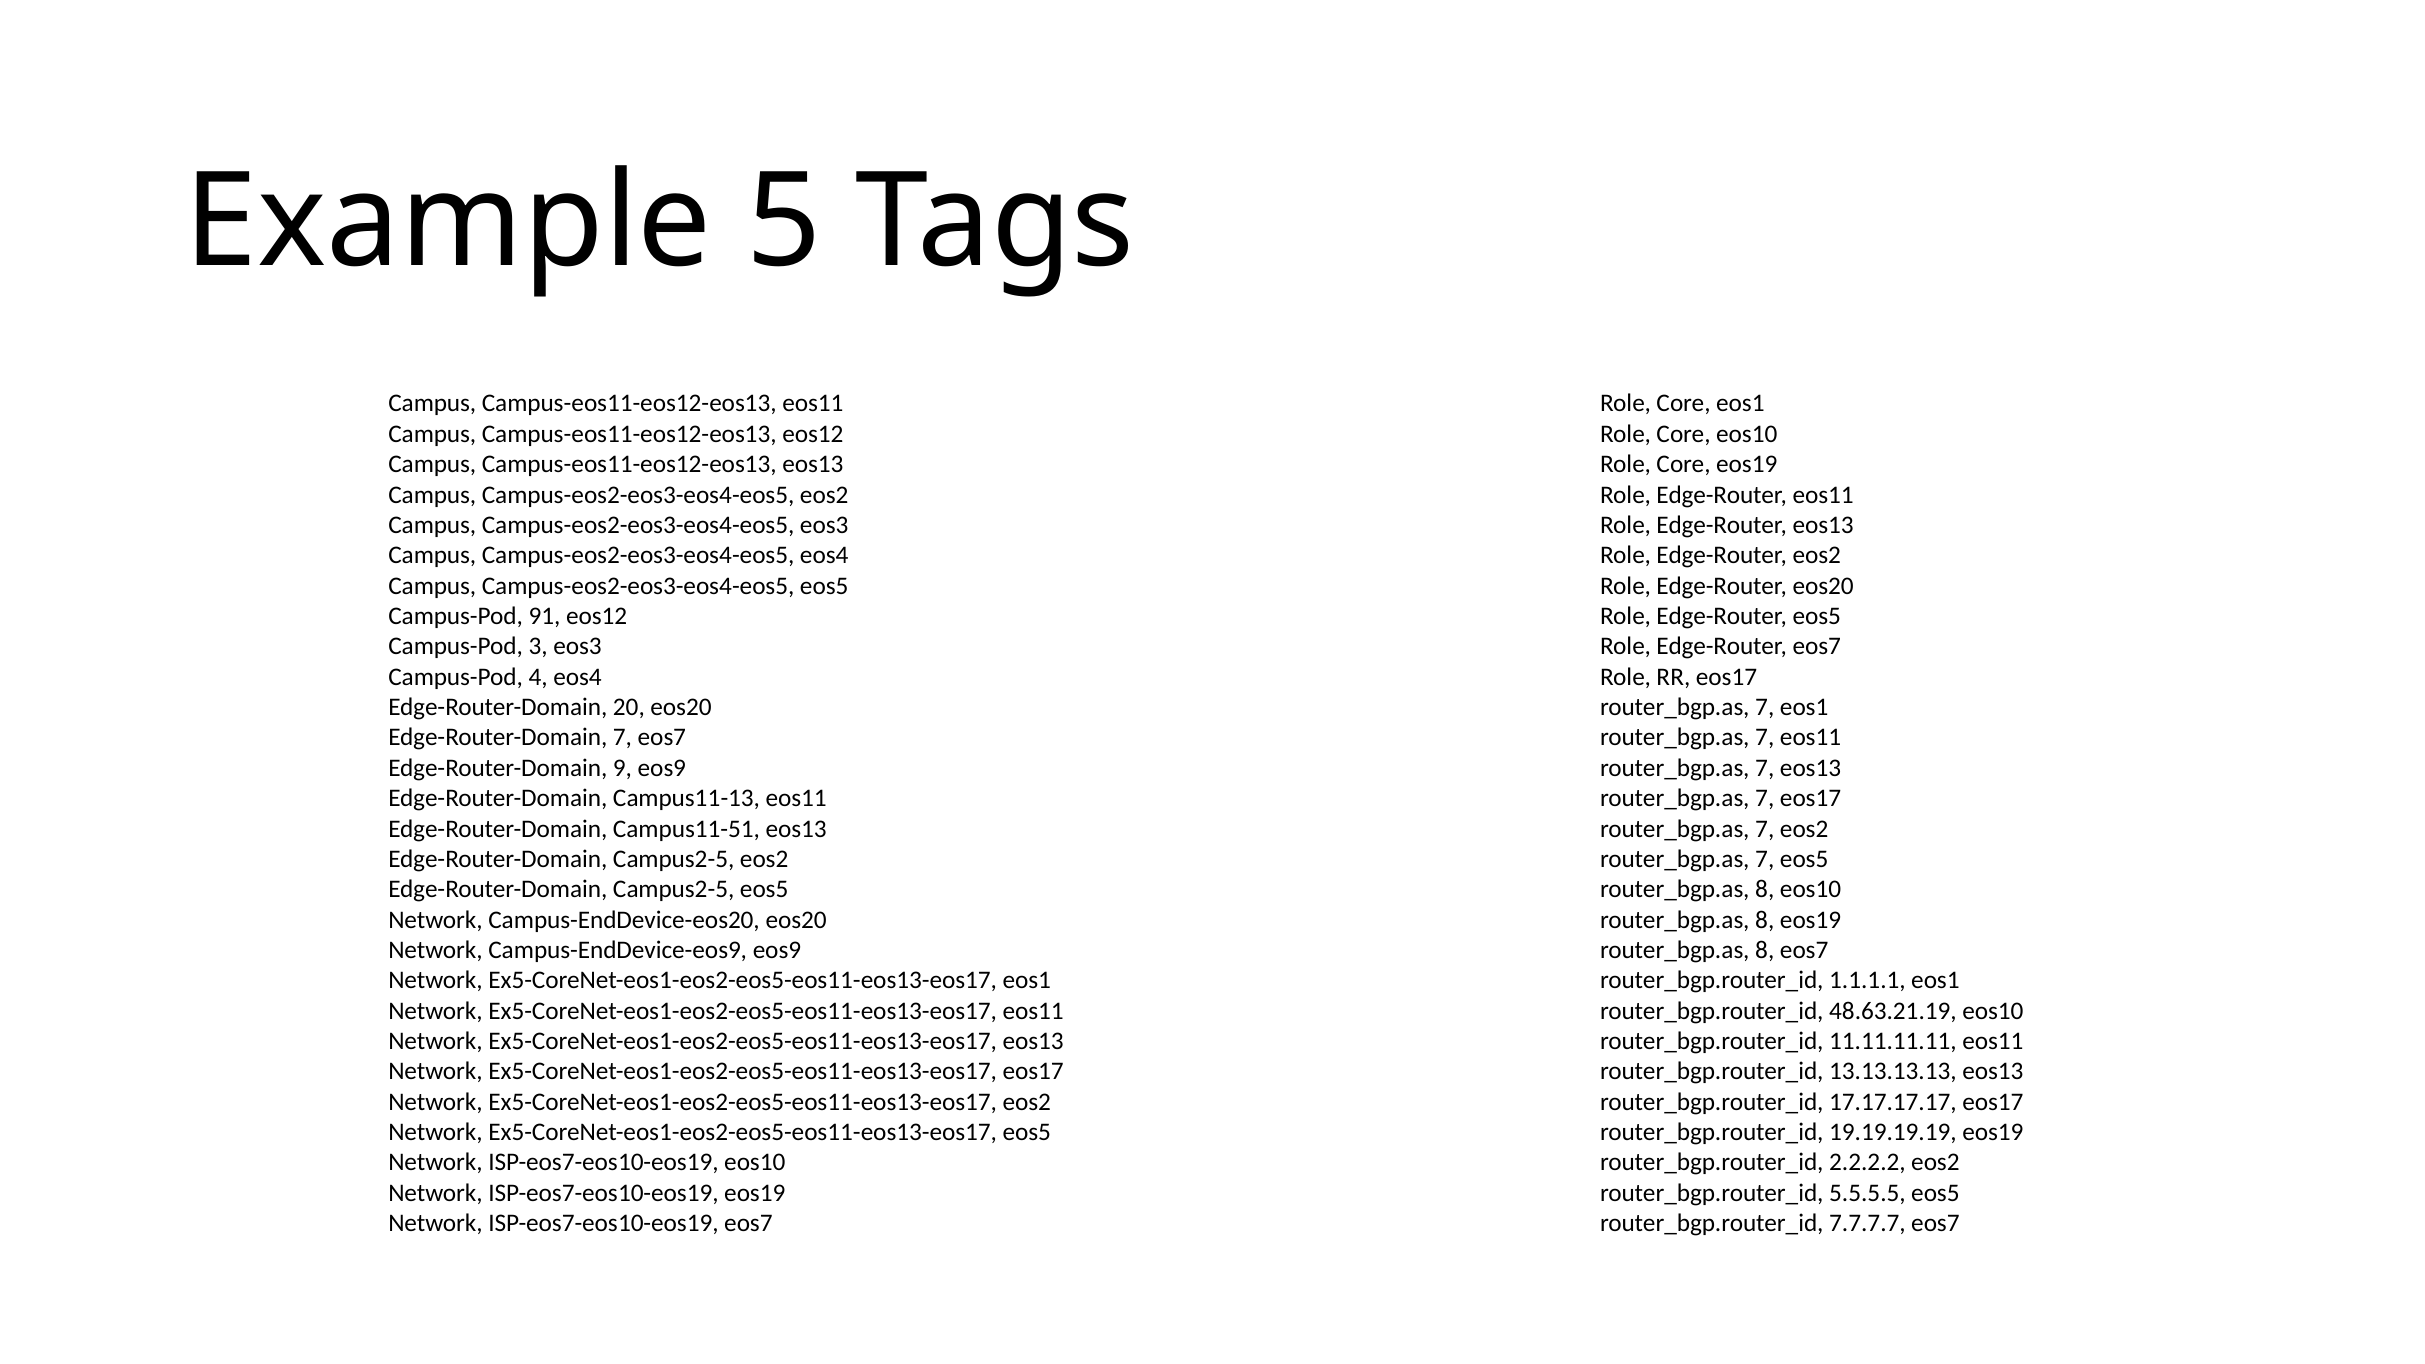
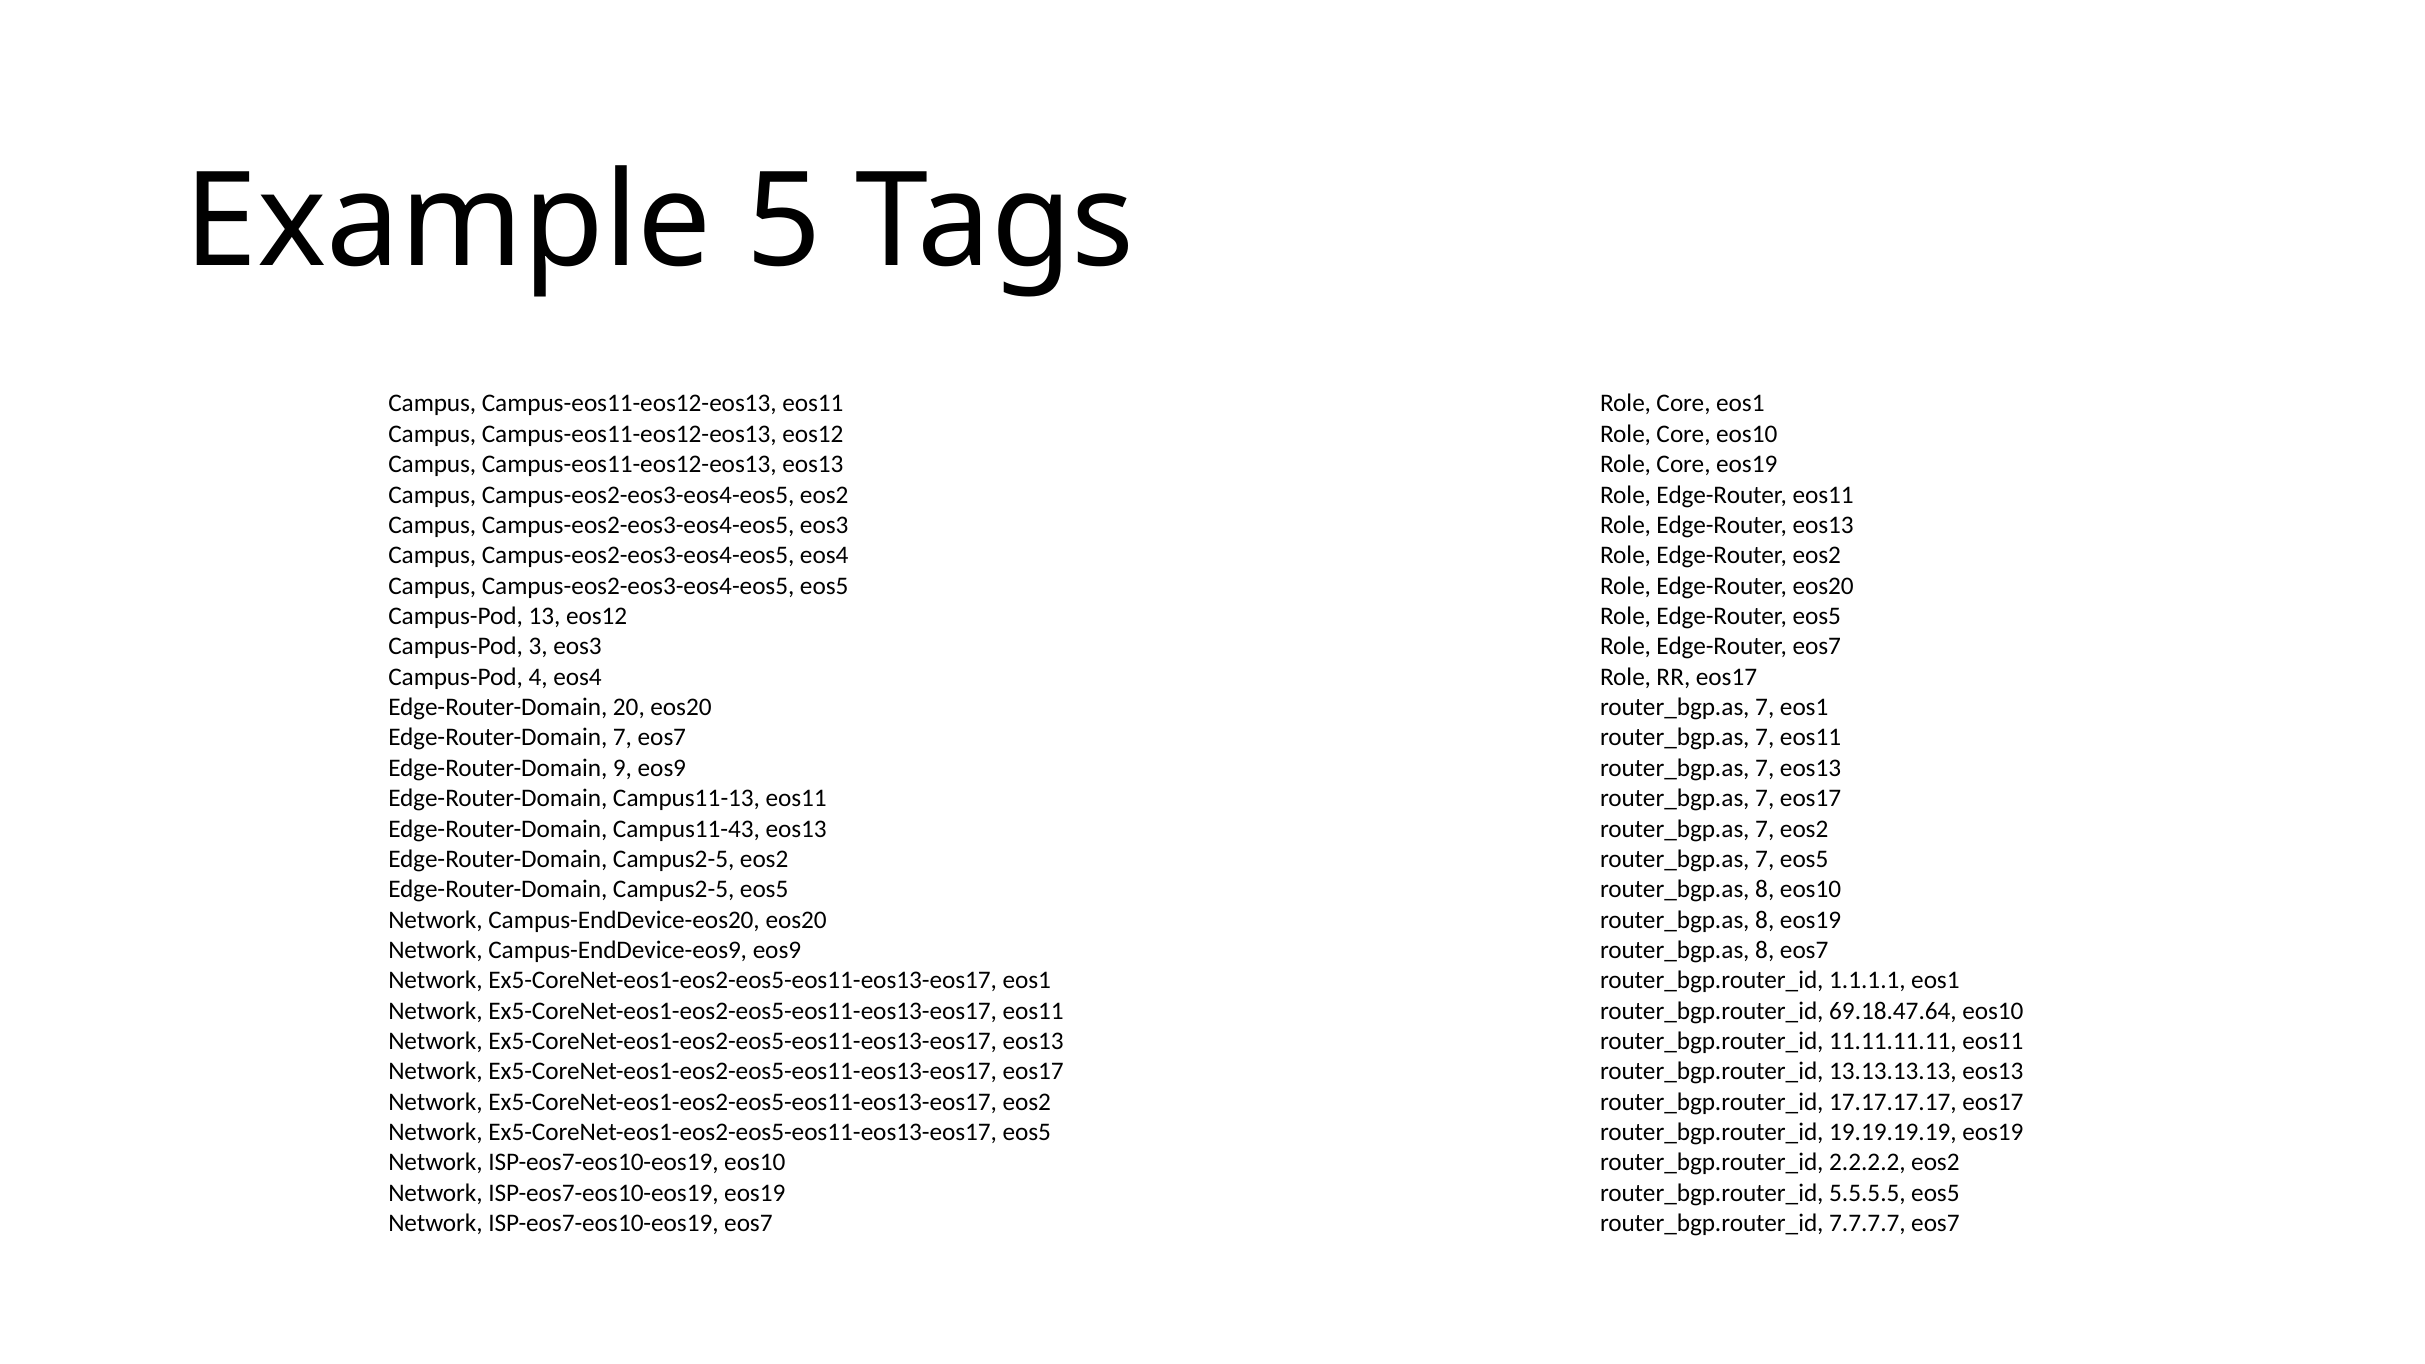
91: 91 -> 13
Campus11-51: Campus11-51 -> Campus11-43
48.63.21.19: 48.63.21.19 -> 69.18.47.64
